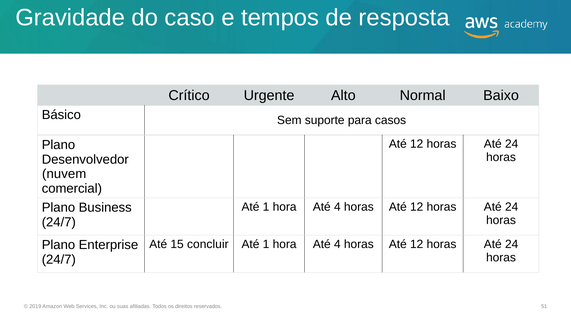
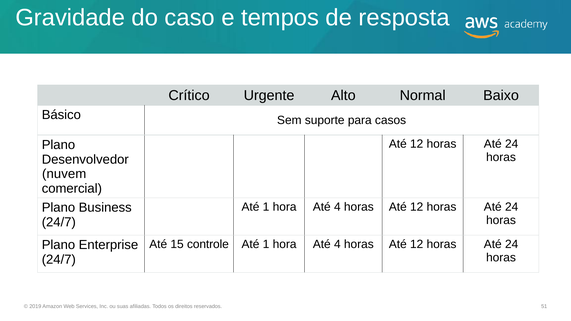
concluir: concluir -> controle
